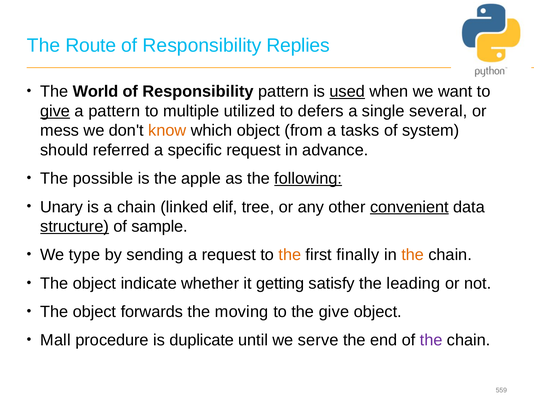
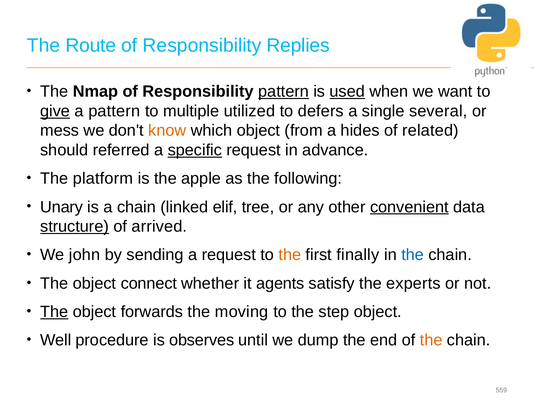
World: World -> Nmap
pattern at (284, 92) underline: none -> present
tasks: tasks -> hides
system: system -> related
specific underline: none -> present
possible: possible -> platform
following underline: present -> none
sample: sample -> arrived
type: type -> john
the at (413, 255) colour: orange -> blue
indicate: indicate -> connect
getting: getting -> agents
leading: leading -> experts
The at (54, 312) underline: none -> present
the give: give -> step
Mall: Mall -> Well
duplicate: duplicate -> observes
serve: serve -> dump
the at (431, 341) colour: purple -> orange
